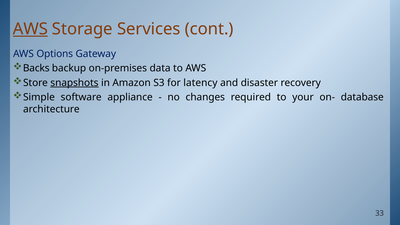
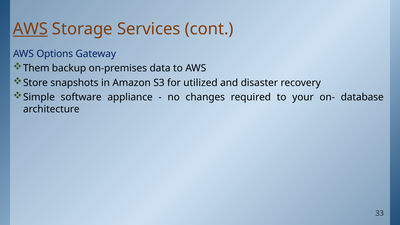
Backs: Backs -> Them
snapshots underline: present -> none
latency: latency -> utilized
